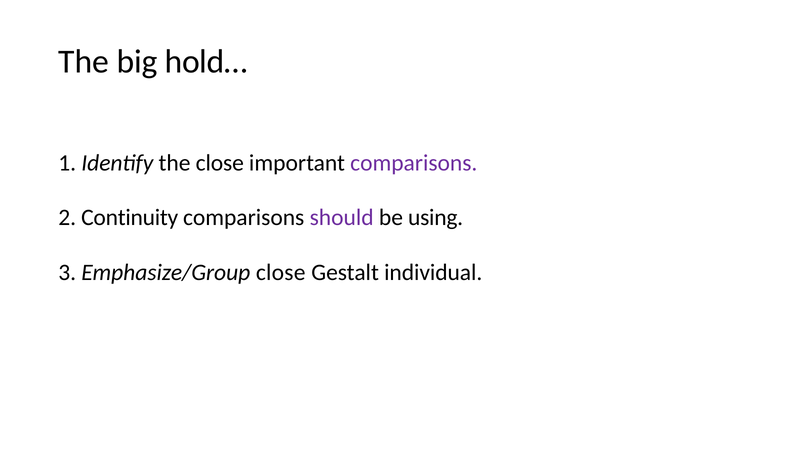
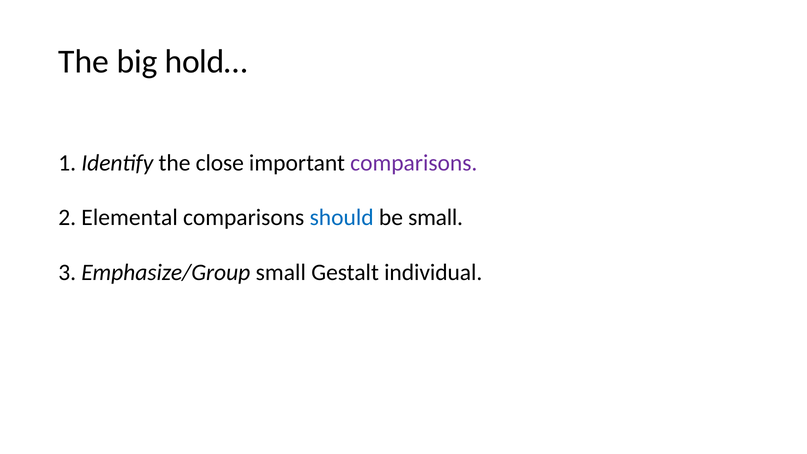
Continuity: Continuity -> Elemental
should colour: purple -> blue
be using: using -> small
Emphasize/Group close: close -> small
